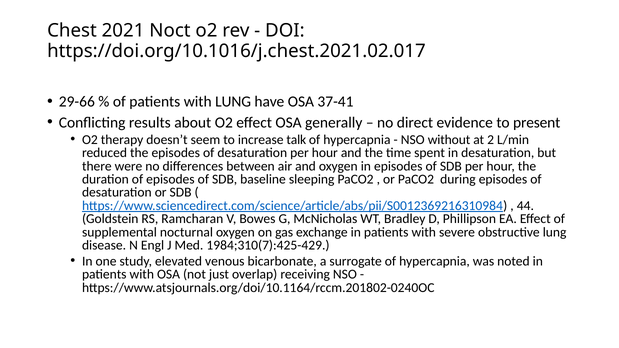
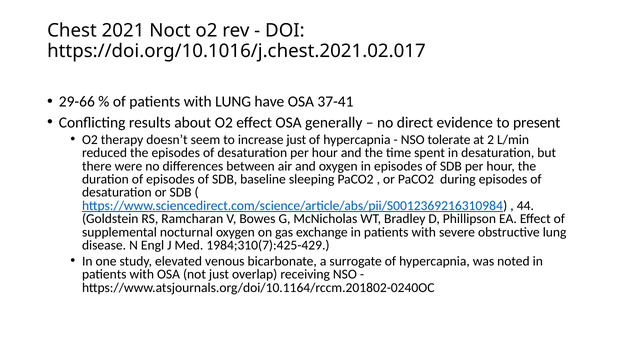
increase talk: talk -> just
without: without -> tolerate
